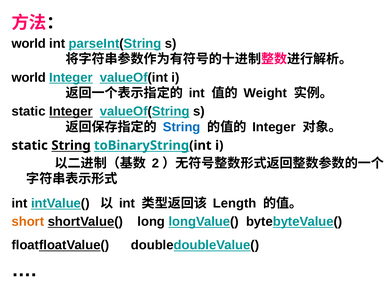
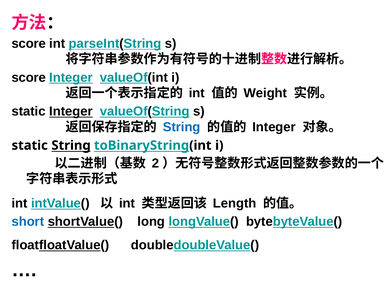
world at (29, 43): world -> score
world at (29, 77): world -> score
short colour: orange -> blue
